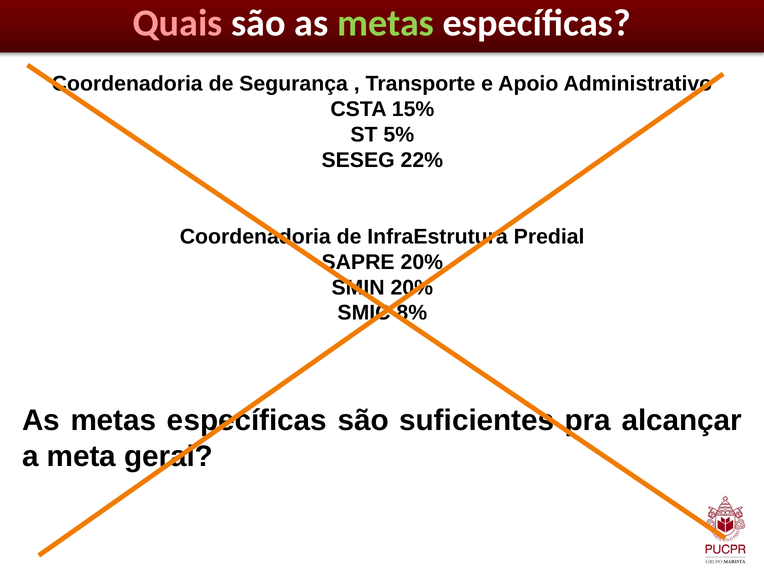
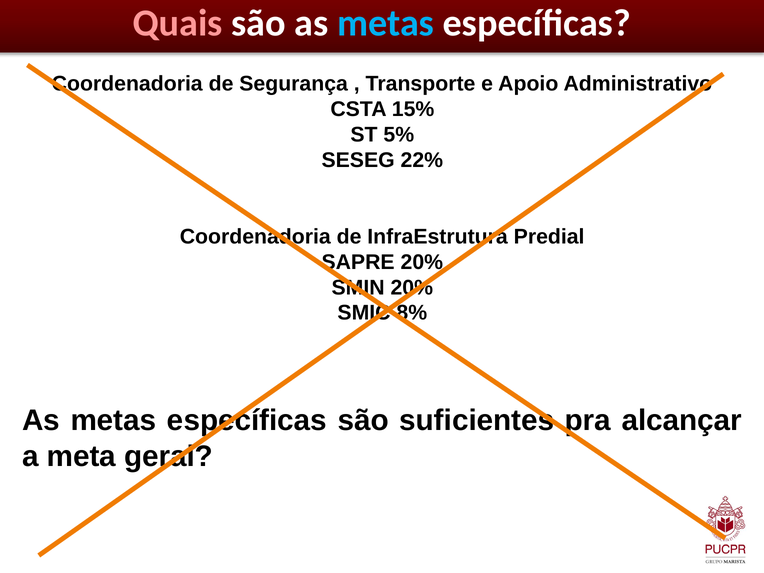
metas at (386, 23) colour: light green -> light blue
